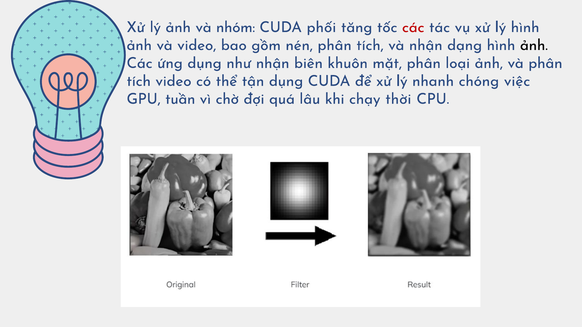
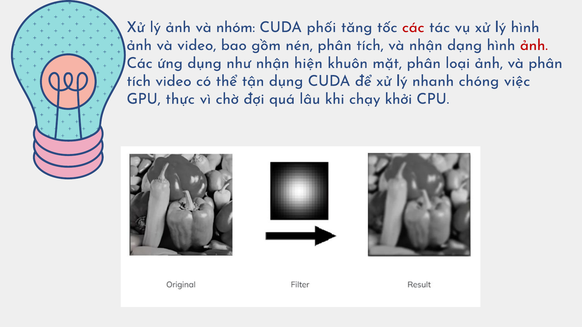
ảnh at (534, 45) colour: black -> red
biên: biên -> hiện
tuần: tuần -> thực
thời: thời -> khởi
